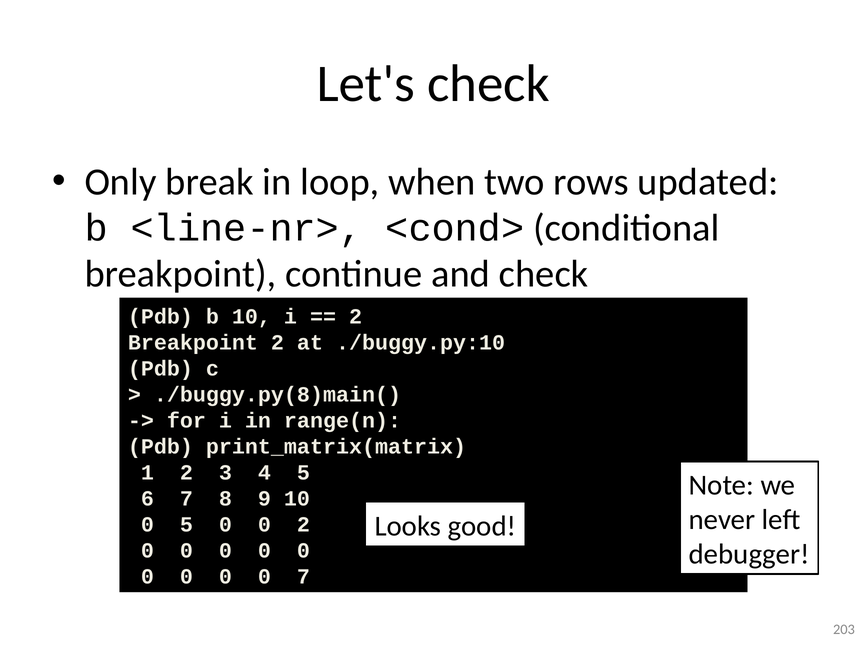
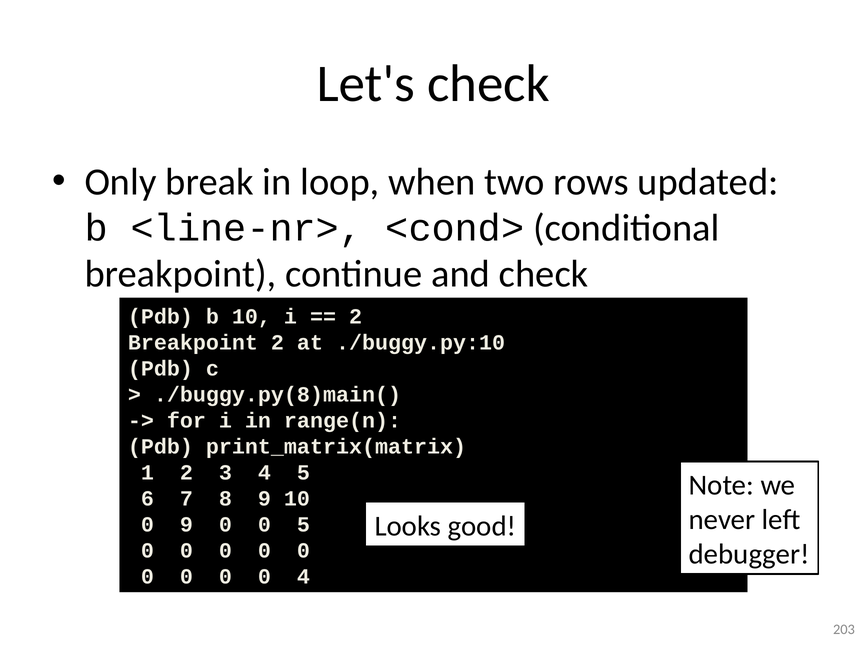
0 5: 5 -> 9
0 2: 2 -> 5
0 7: 7 -> 4
